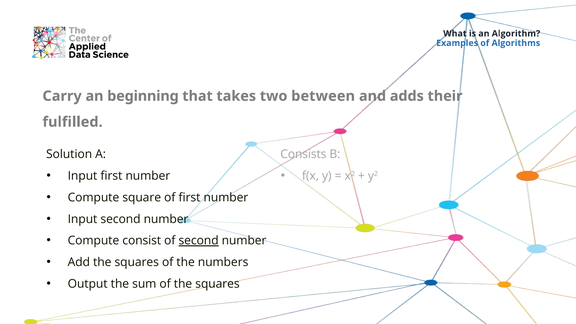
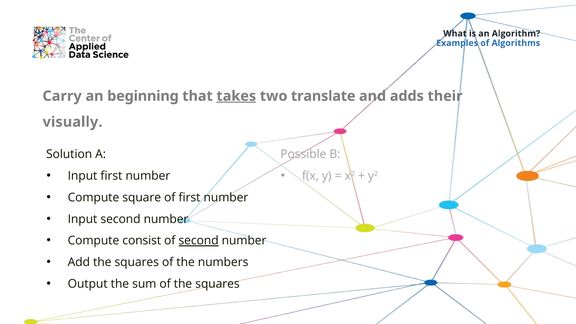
takes underline: none -> present
between: between -> translate
fulfilled: fulfilled -> visually
Consists: Consists -> Possible
